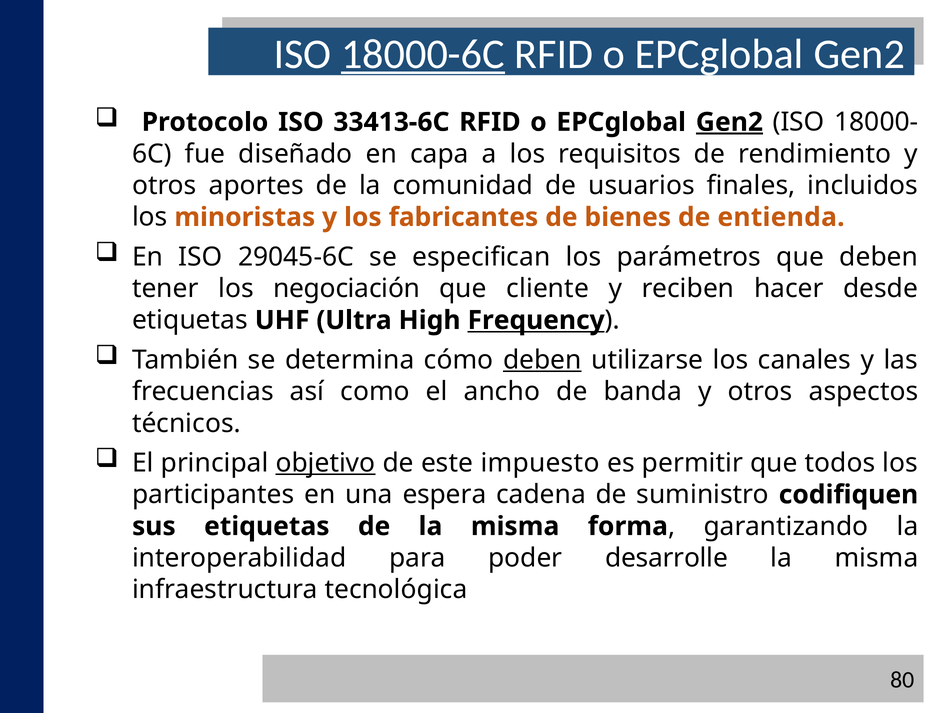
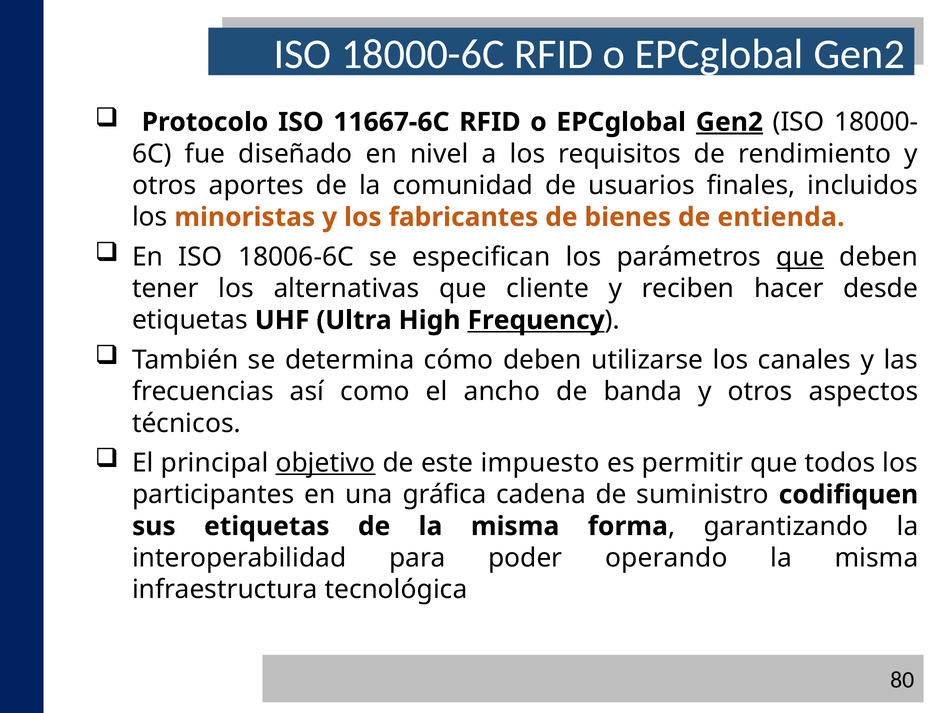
18000-6C underline: present -> none
33413-6C: 33413-6C -> 11667-6C
capa: capa -> nivel
29045-6C: 29045-6C -> 18006-6C
que at (800, 257) underline: none -> present
negociación: negociación -> alternativas
deben at (542, 360) underline: present -> none
espera: espera -> gráfica
desarrolle: desarrolle -> operando
